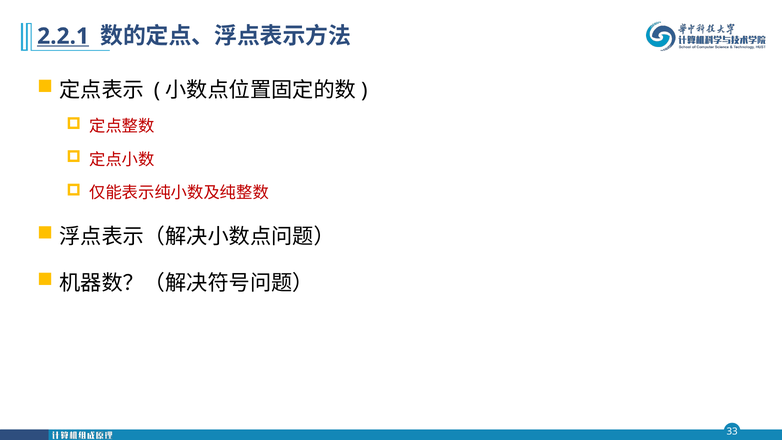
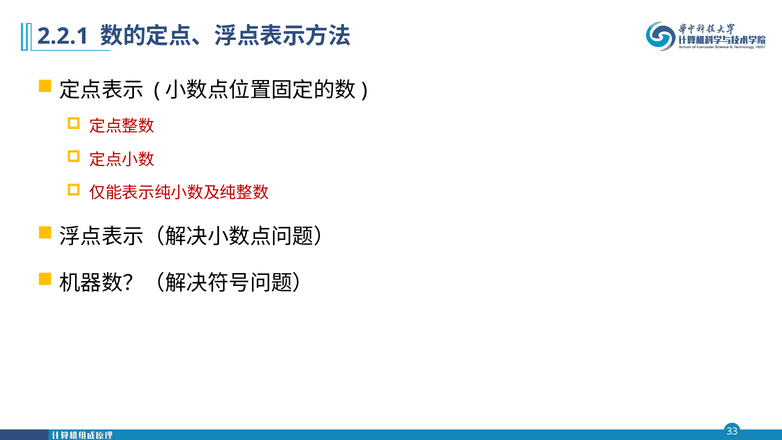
2.2.1 underline: present -> none
